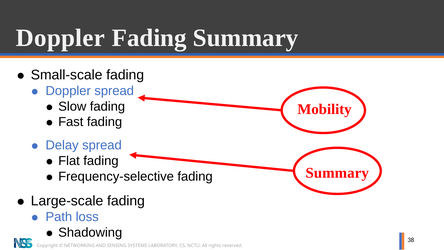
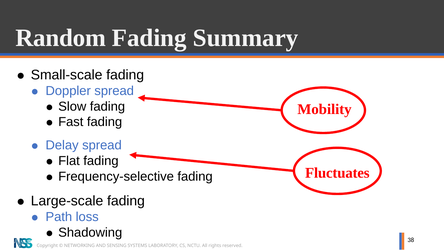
Doppler at (60, 38): Doppler -> Random
Summary at (337, 173): Summary -> Fluctuates
